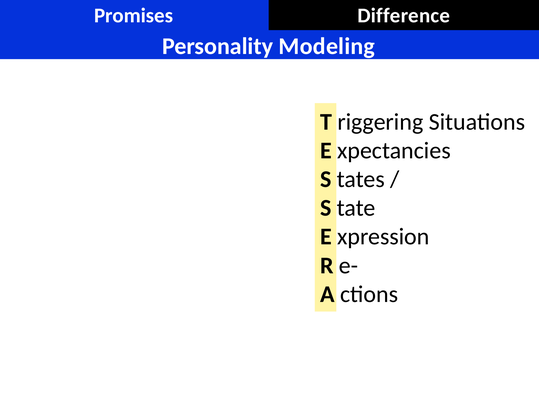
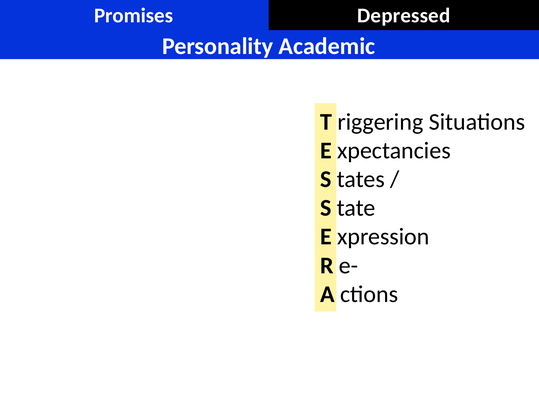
Difference: Difference -> Depressed
Modeling: Modeling -> Academic
